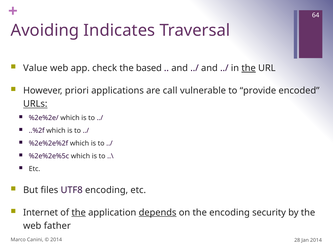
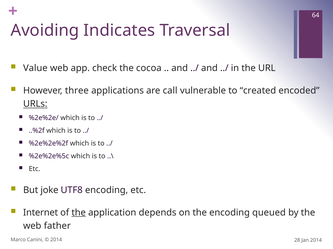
based: based -> cocoa
the at (249, 68) underline: present -> none
priori: priori -> three
provide: provide -> created
files: files -> joke
depends underline: present -> none
security: security -> queued
